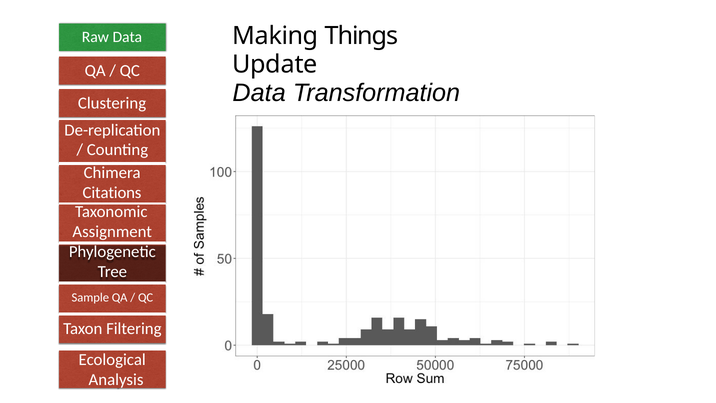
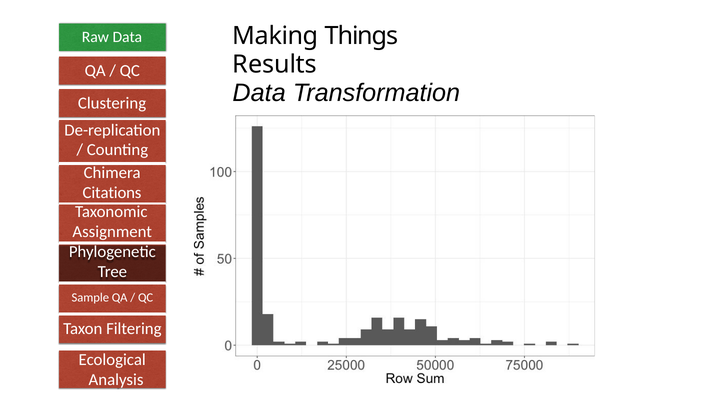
Update: Update -> Results
